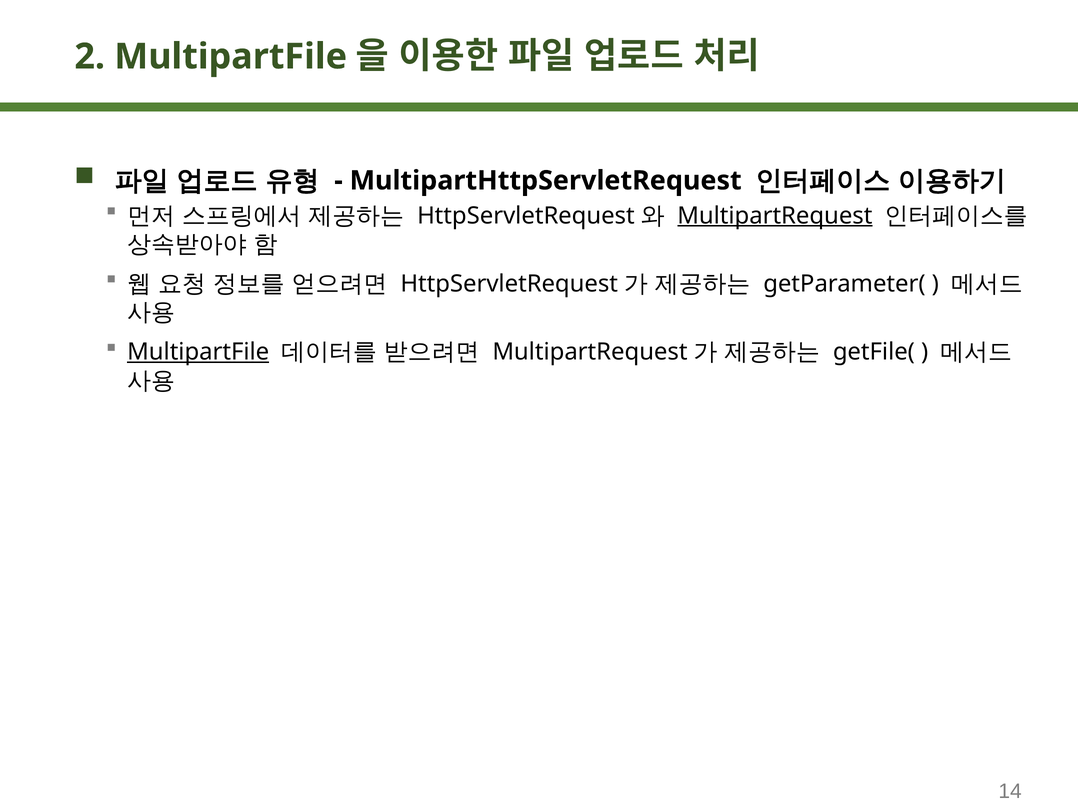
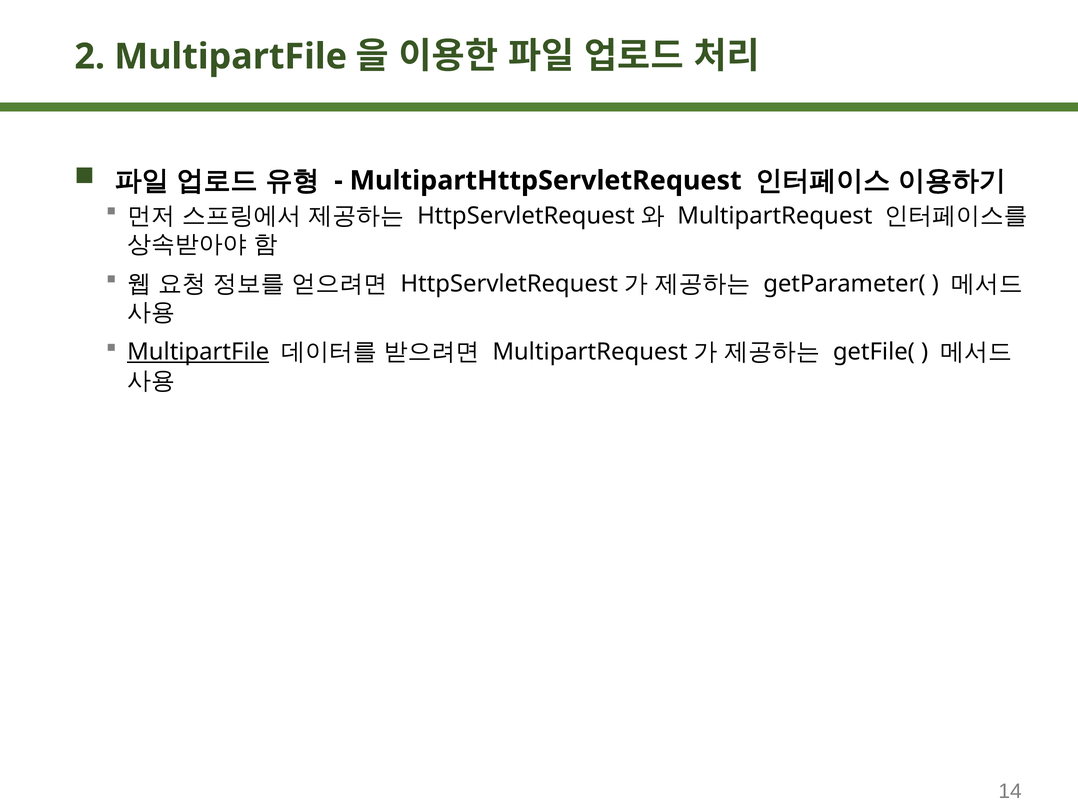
MultipartRequest underline: present -> none
